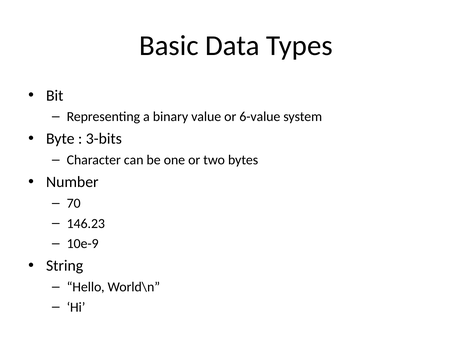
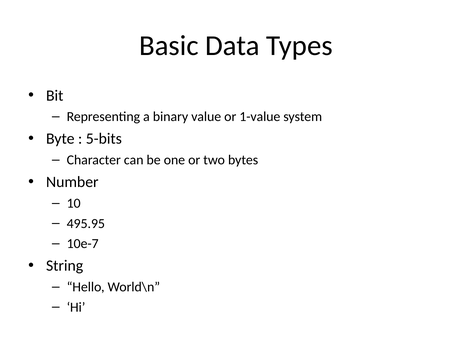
6-value: 6-value -> 1-value
3-bits: 3-bits -> 5-bits
70: 70 -> 10
146.23: 146.23 -> 495.95
10e-9: 10e-9 -> 10e-7
